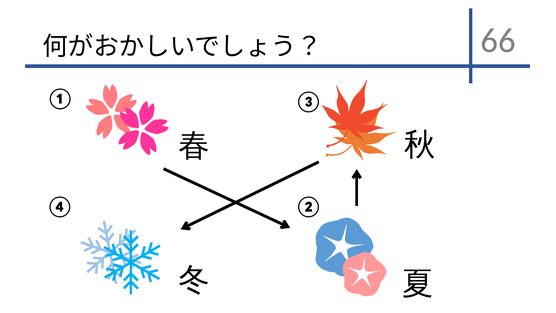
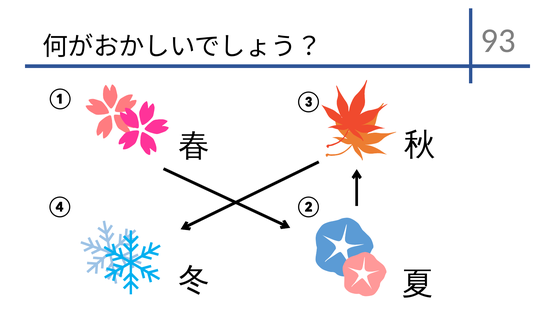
66: 66 -> 93
